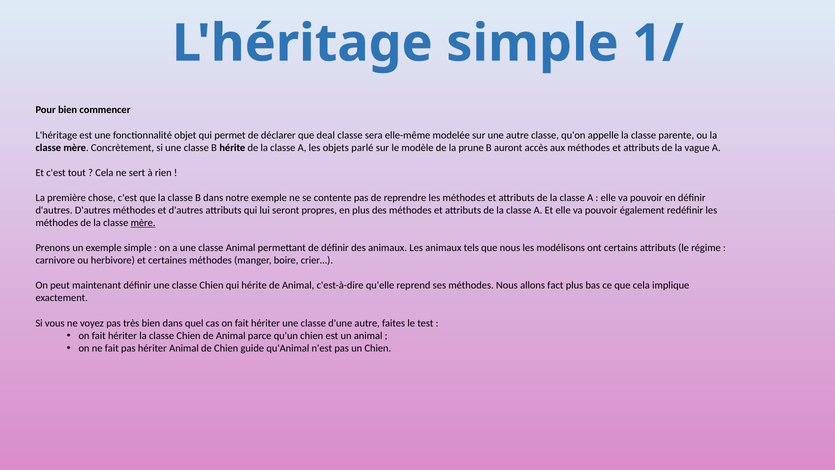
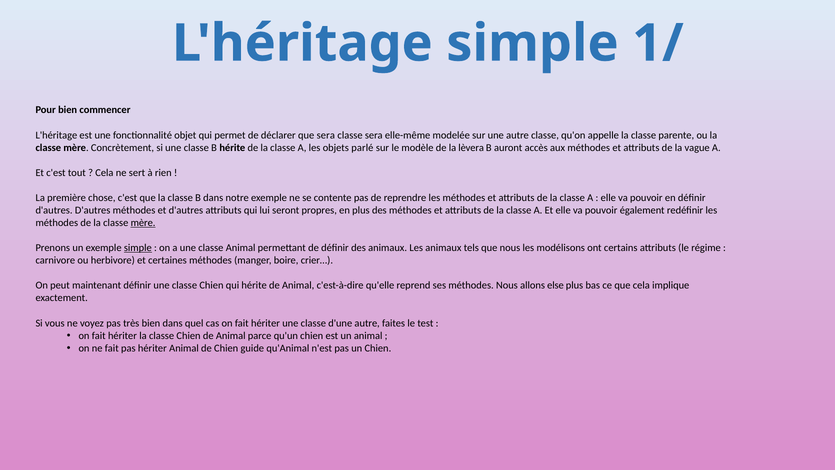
que deal: deal -> sera
prune: prune -> lèvera
simple at (138, 248) underline: none -> present
fact: fact -> else
